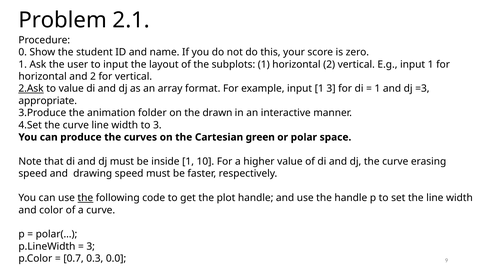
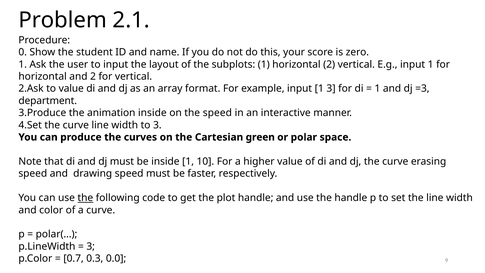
2.Ask underline: present -> none
appropriate: appropriate -> department
animation folder: folder -> inside
the drawn: drawn -> speed
